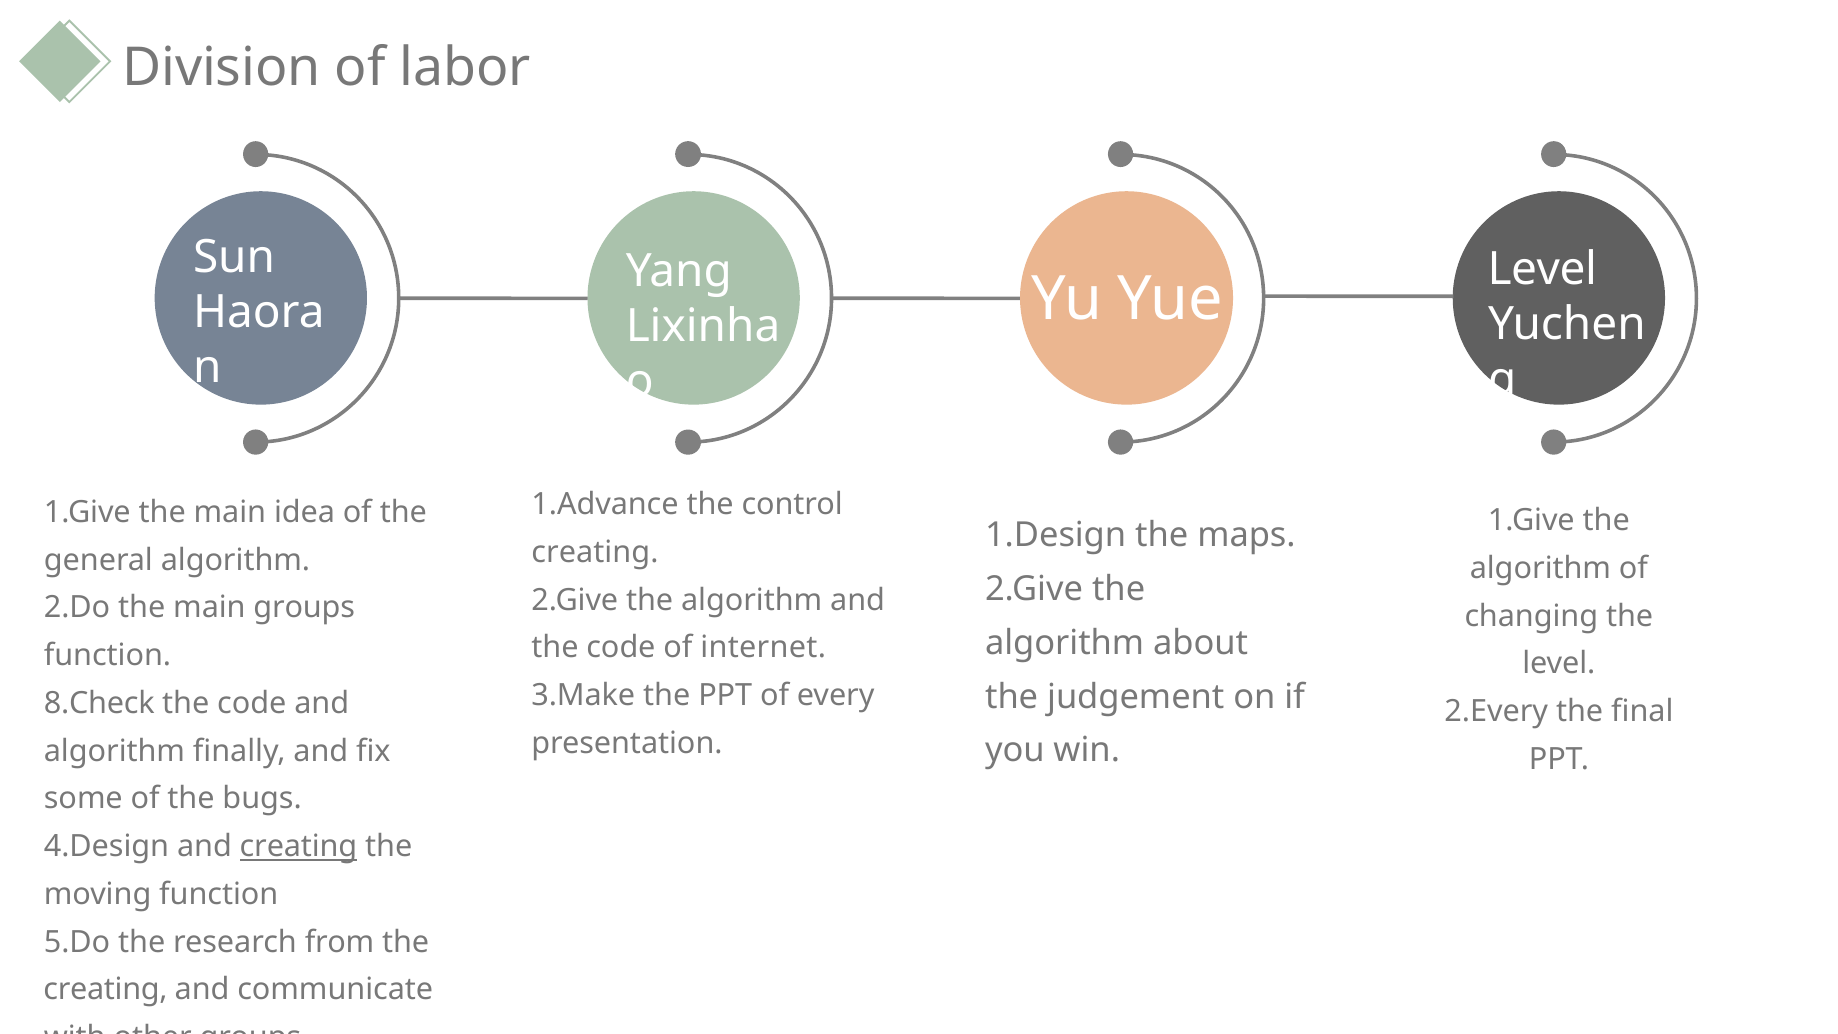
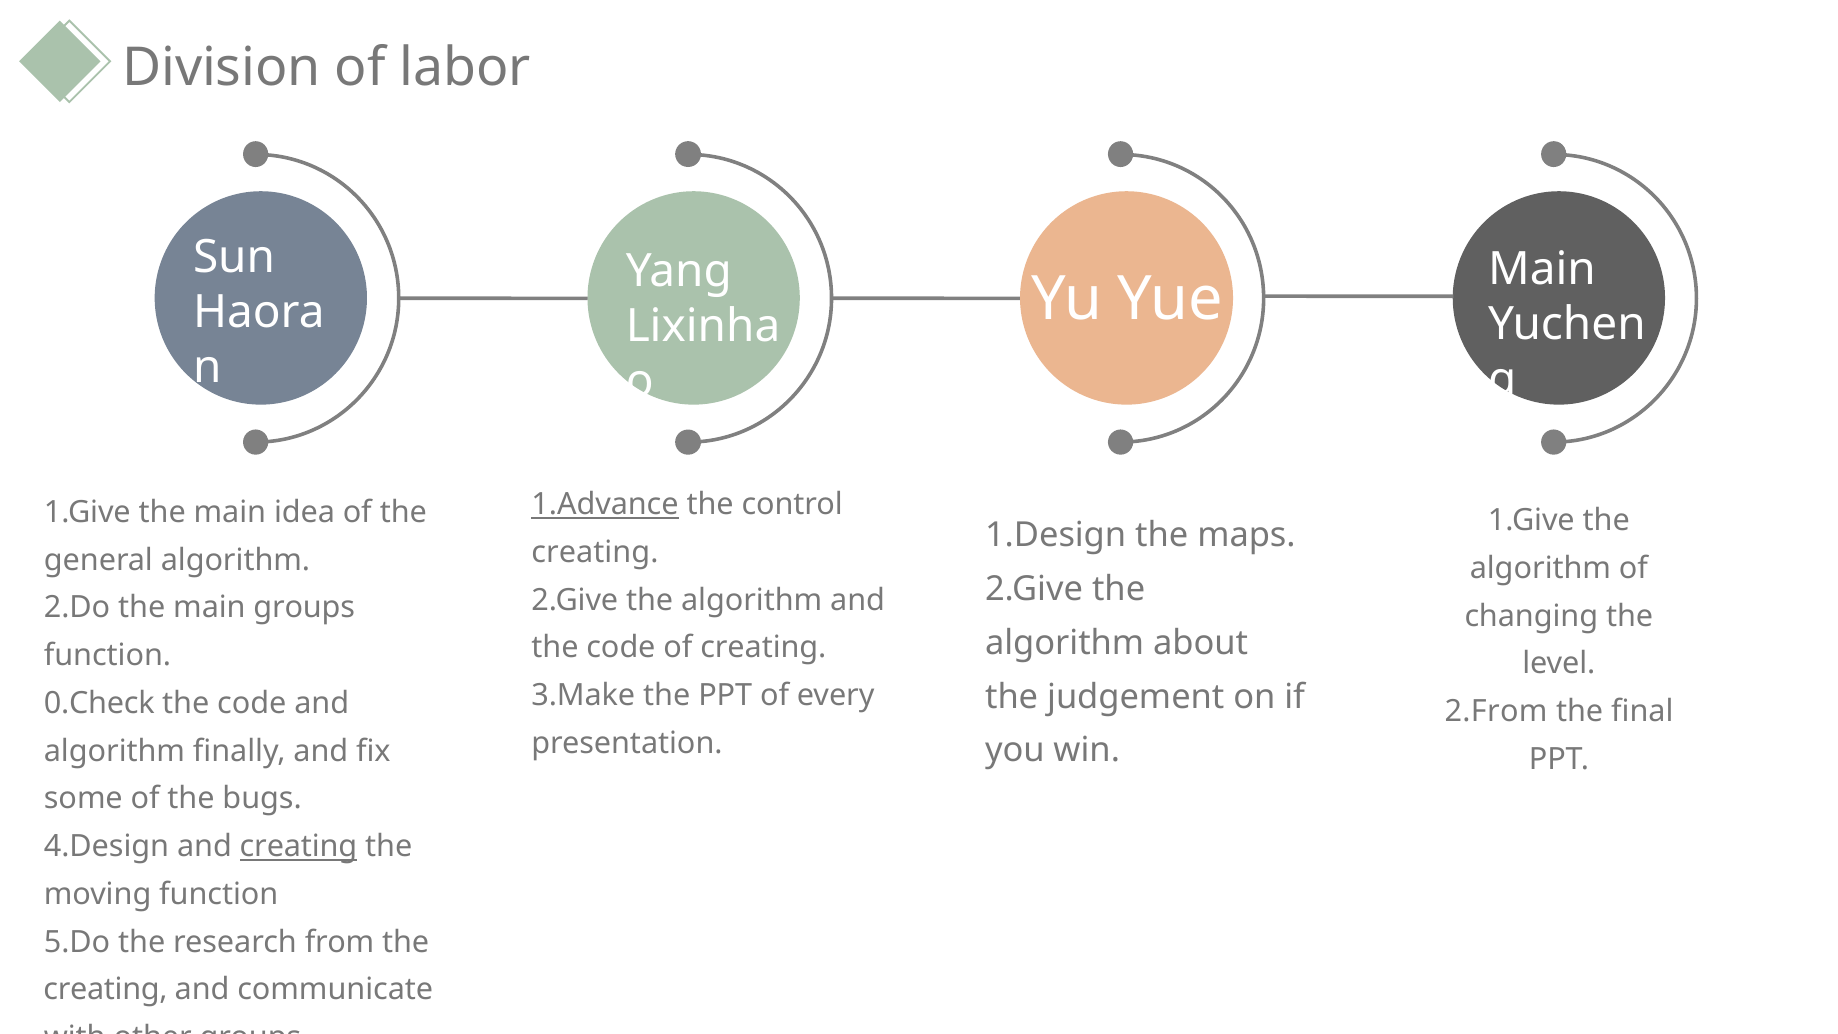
Level at (1542, 269): Level -> Main
1.Advance underline: none -> present
of internet: internet -> creating
8.Check: 8.Check -> 0.Check
2.Every: 2.Every -> 2.From
